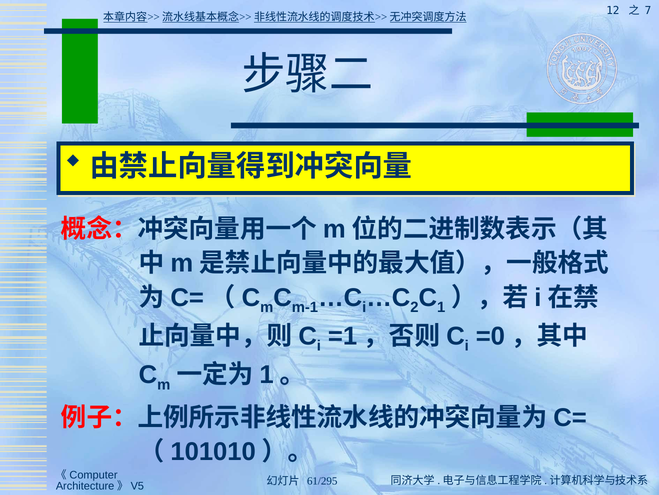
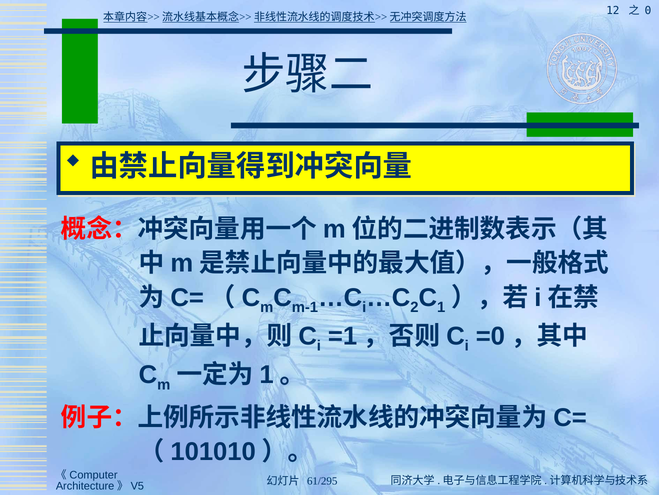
7: 7 -> 0
